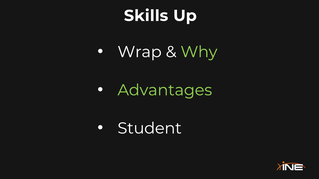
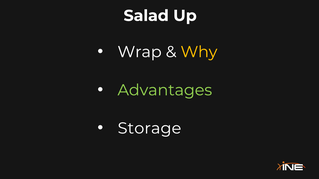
Skills: Skills -> Salad
Why colour: light green -> yellow
Student: Student -> Storage
